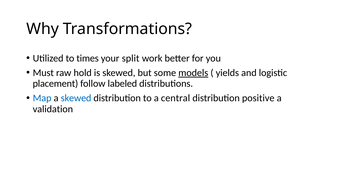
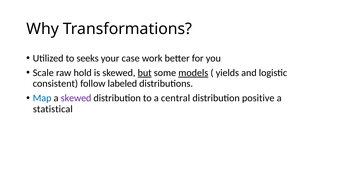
times: times -> seeks
split: split -> case
Must: Must -> Scale
but underline: none -> present
placement: placement -> consistent
skewed at (76, 98) colour: blue -> purple
validation: validation -> statistical
